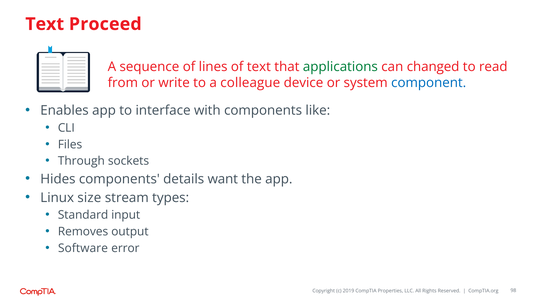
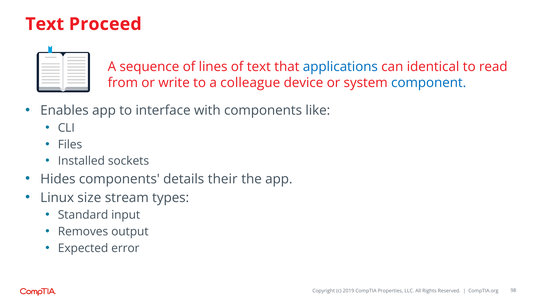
applications colour: green -> blue
changed: changed -> identical
Through: Through -> Installed
want: want -> their
Software: Software -> Expected
